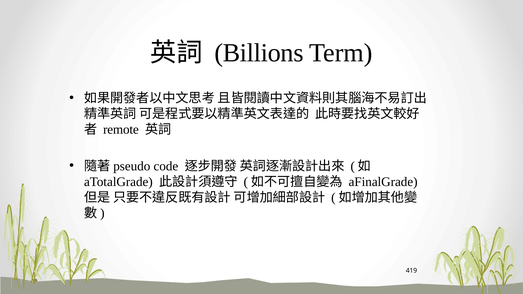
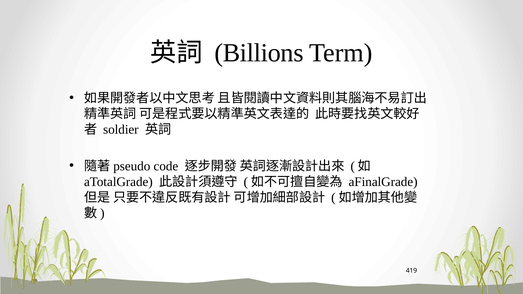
remote: remote -> soldier
